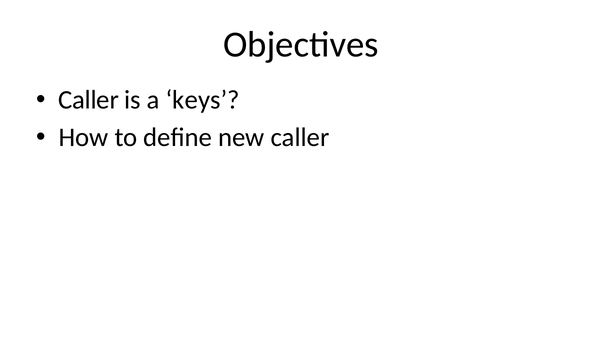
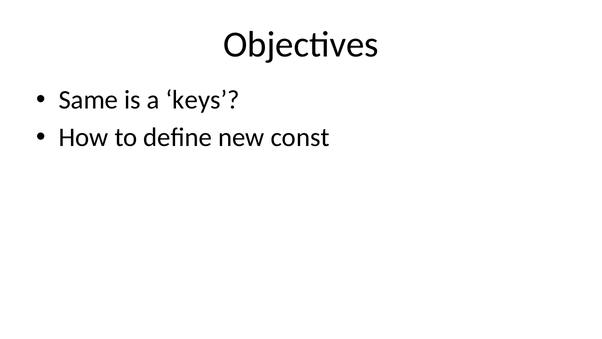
Caller at (89, 100): Caller -> Same
new caller: caller -> const
